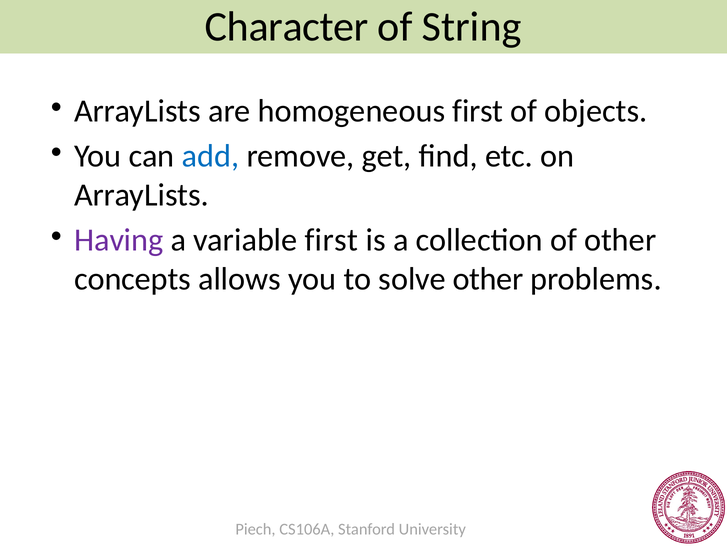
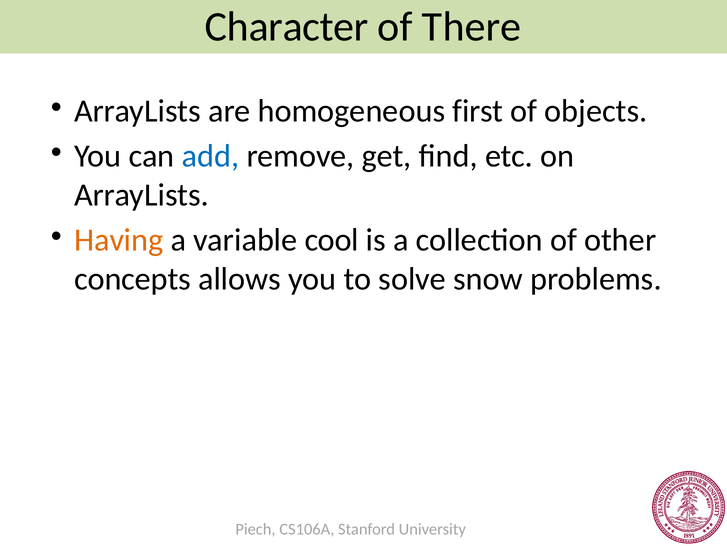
String: String -> There
Having colour: purple -> orange
variable first: first -> cool
solve other: other -> snow
